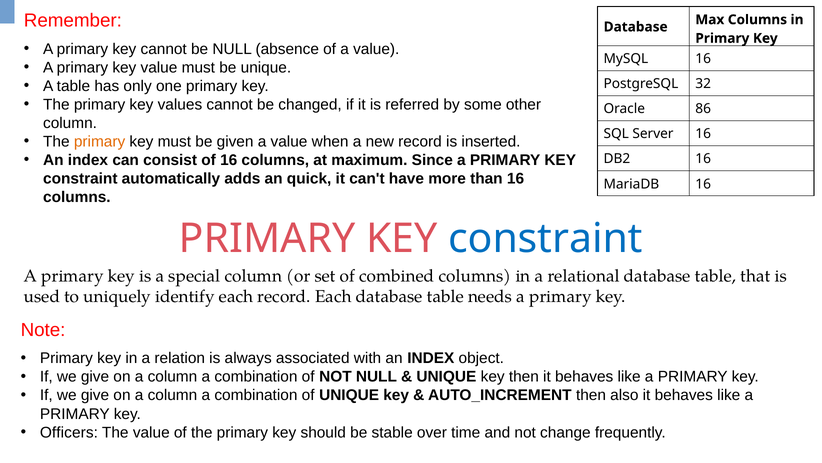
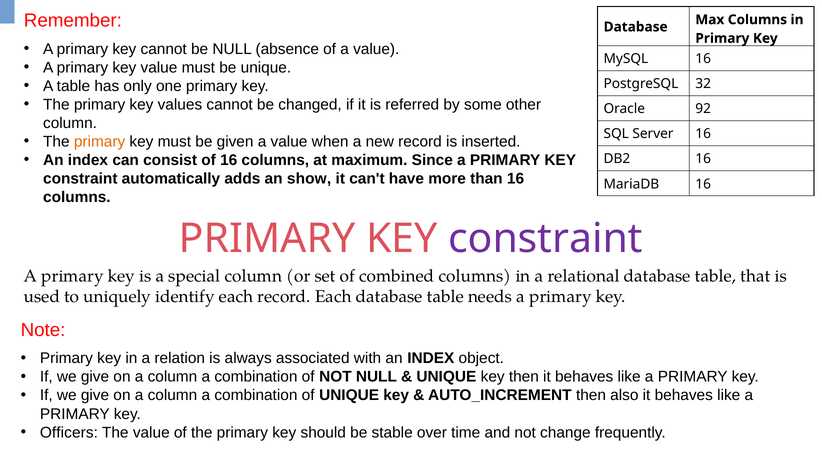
86: 86 -> 92
quick: quick -> show
constraint at (545, 238) colour: blue -> purple
